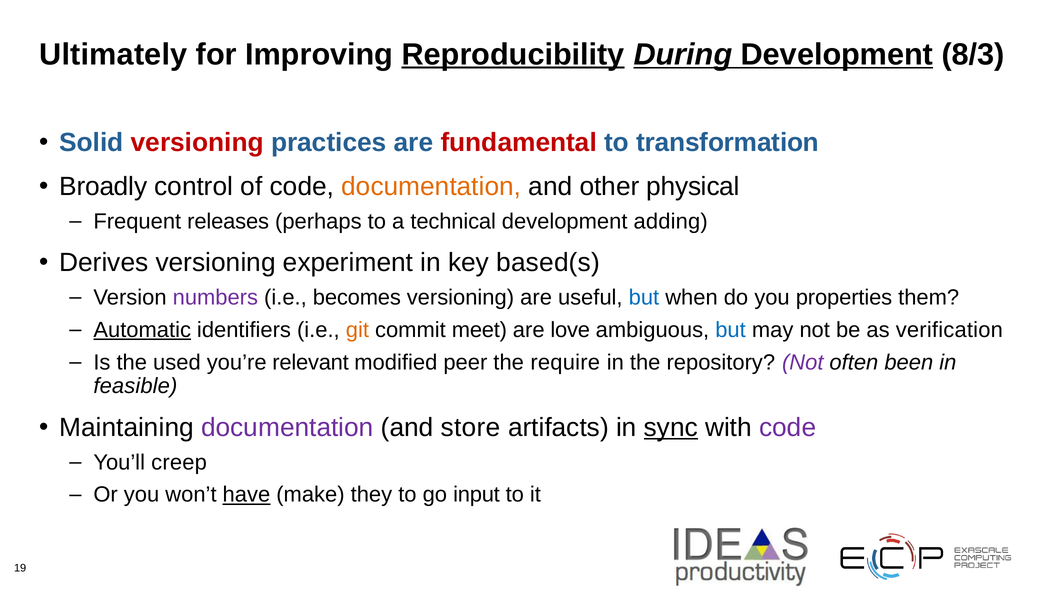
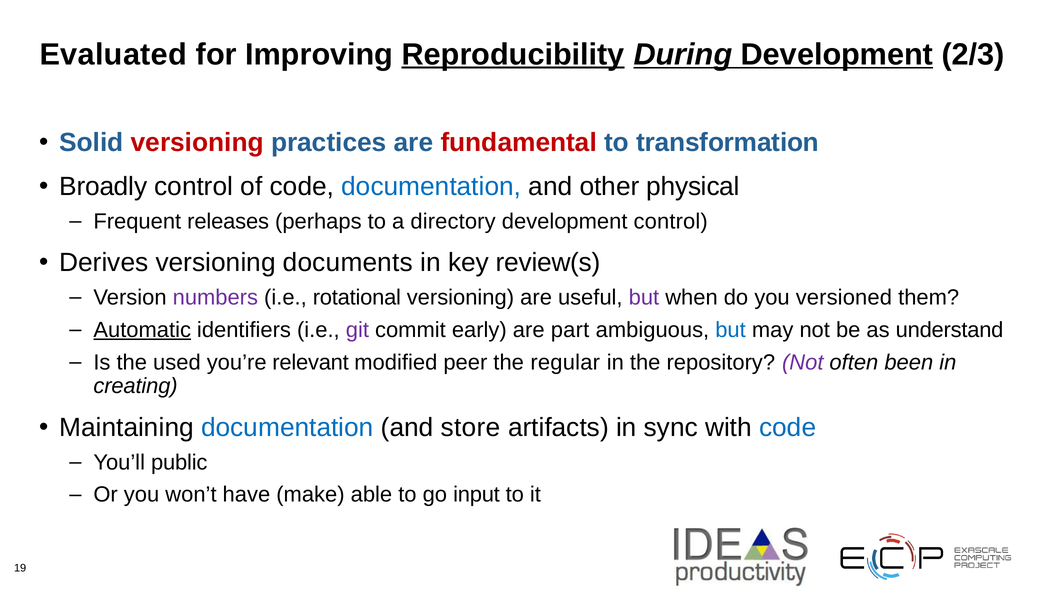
Ultimately: Ultimately -> Evaluated
8/3: 8/3 -> 2/3
documentation at (431, 186) colour: orange -> blue
technical: technical -> directory
development adding: adding -> control
experiment: experiment -> documents
based(s: based(s -> review(s
becomes: becomes -> rotational
but at (644, 297) colour: blue -> purple
properties: properties -> versioned
git colour: orange -> purple
meet: meet -> early
love: love -> part
verification: verification -> understand
require: require -> regular
feasible: feasible -> creating
documentation at (287, 427) colour: purple -> blue
sync underline: present -> none
code at (788, 427) colour: purple -> blue
creep: creep -> public
have underline: present -> none
they: they -> able
